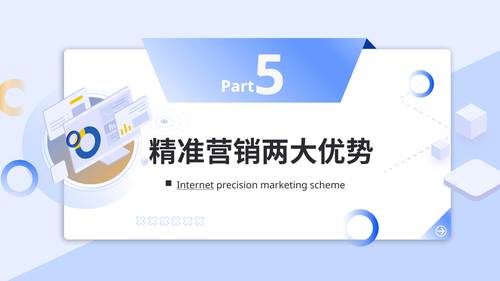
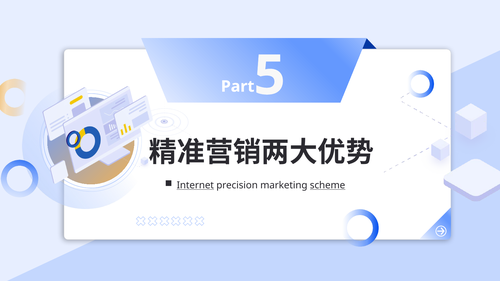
scheme underline: none -> present
